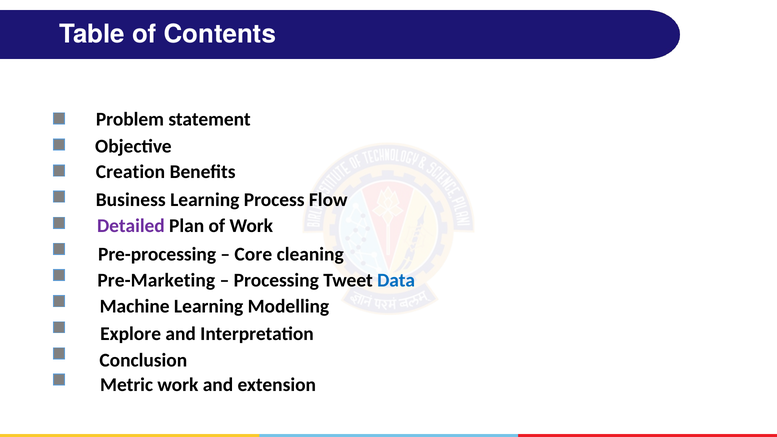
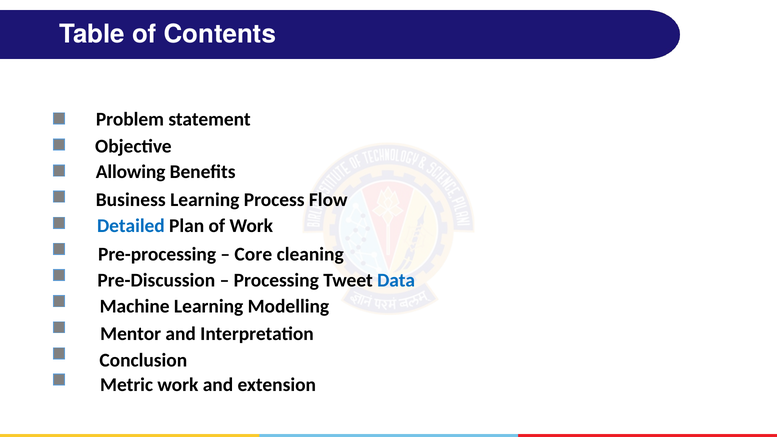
Creation: Creation -> Allowing
Detailed colour: purple -> blue
Pre-Marketing: Pre-Marketing -> Pre-Discussion
Explore: Explore -> Mentor
